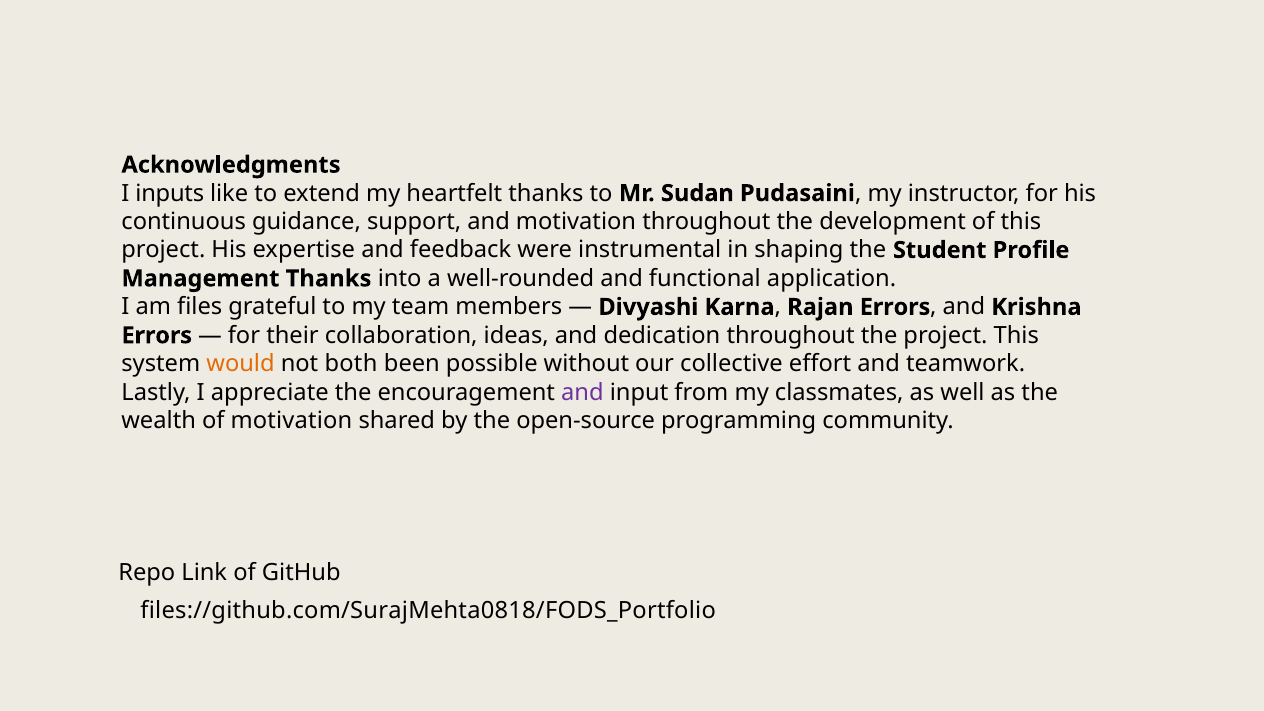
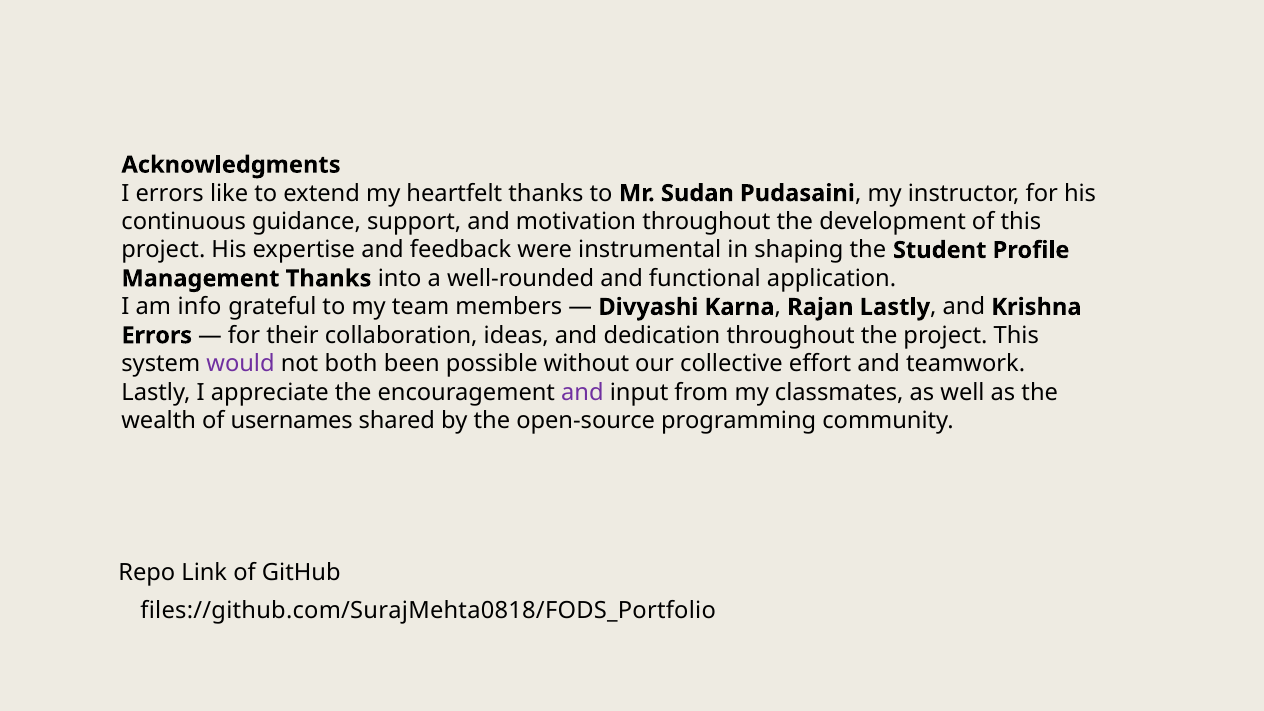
I inputs: inputs -> errors
files: files -> info
Rajan Errors: Errors -> Lastly
would colour: orange -> purple
of motivation: motivation -> usernames
